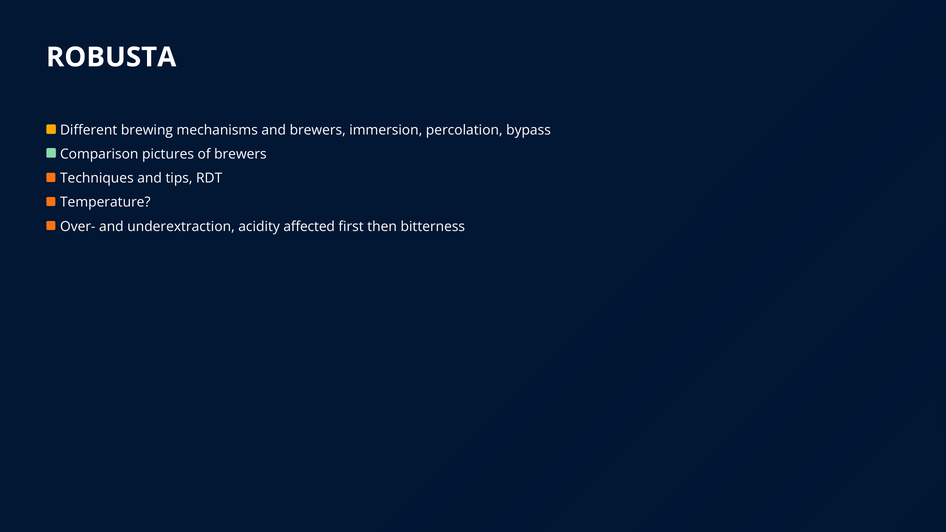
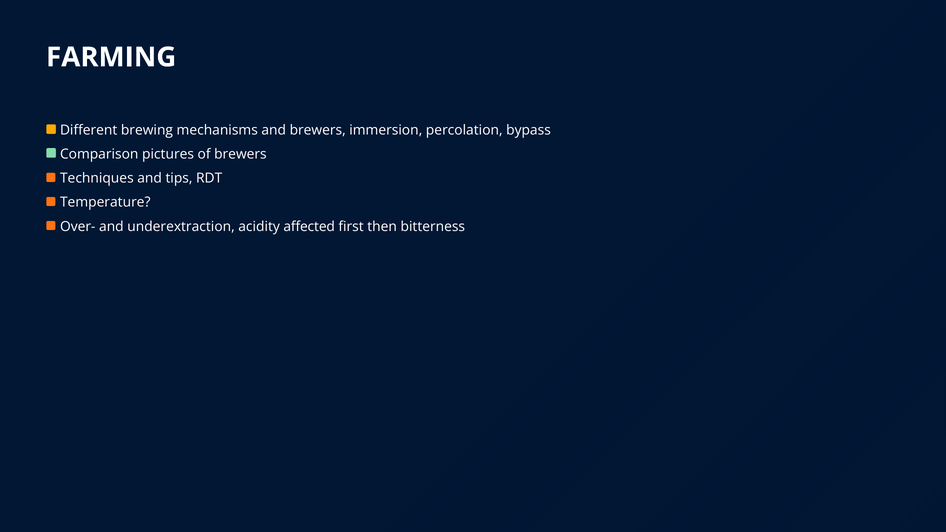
ROBUSTA: ROBUSTA -> FARMING
